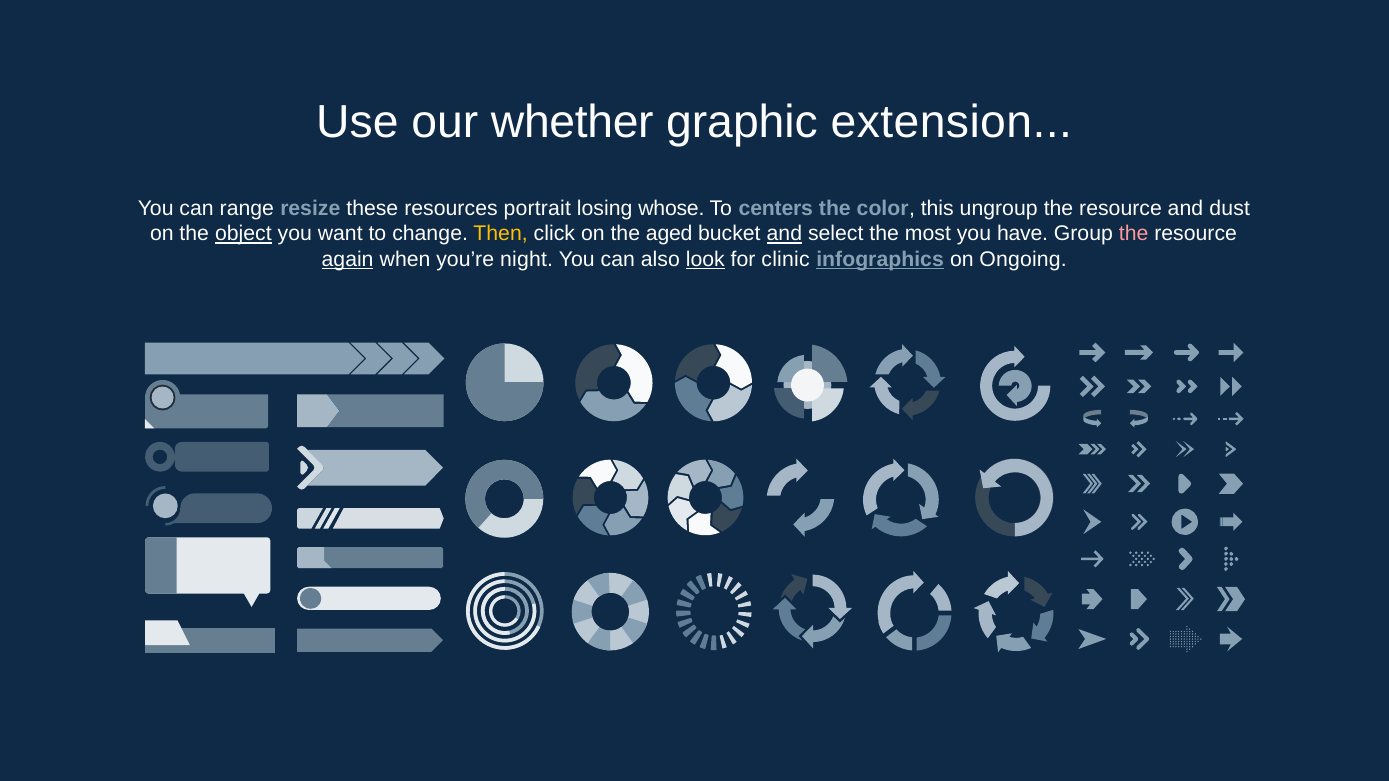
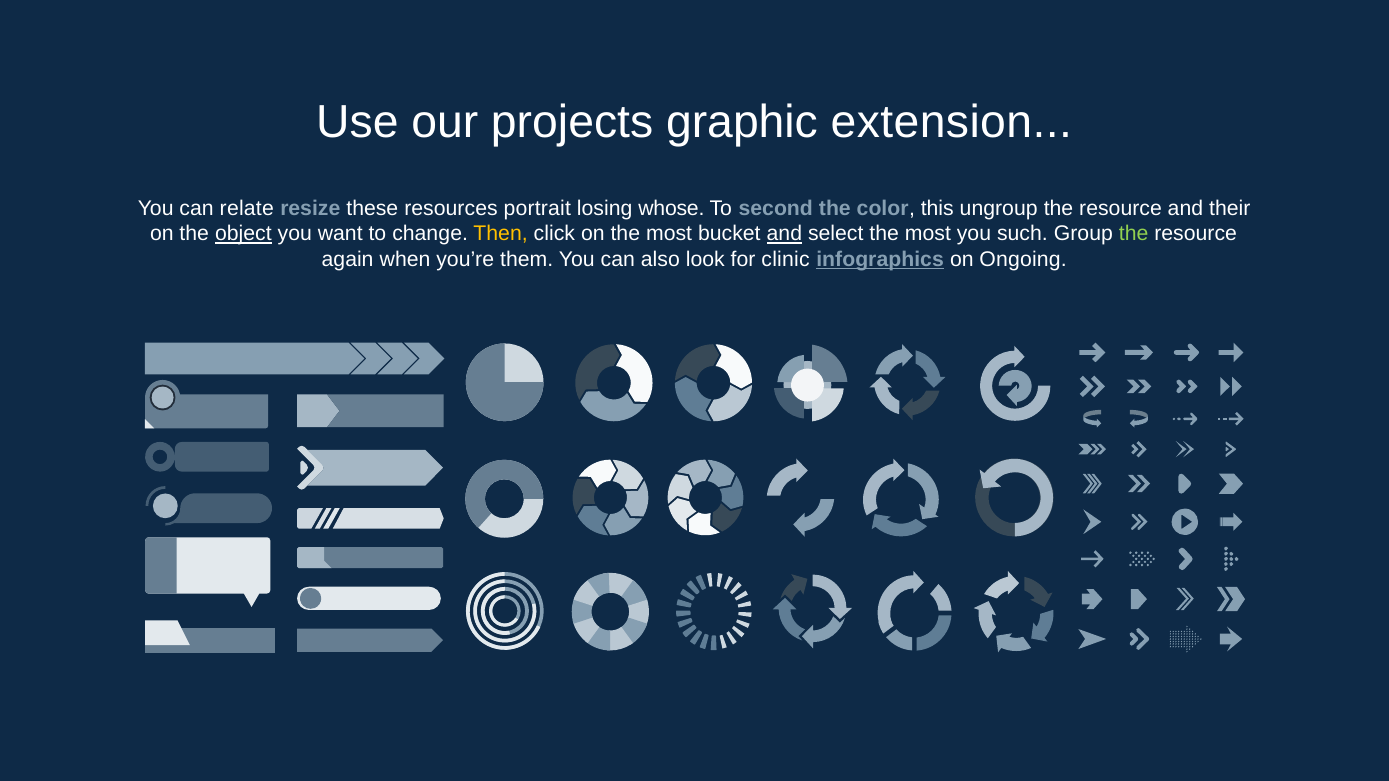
whether: whether -> projects
range: range -> relate
centers: centers -> second
dust: dust -> their
on the aged: aged -> most
have: have -> such
the at (1134, 234) colour: pink -> light green
again underline: present -> none
night: night -> them
look underline: present -> none
